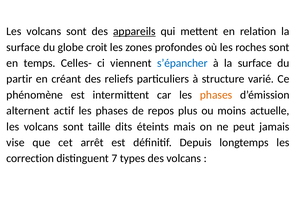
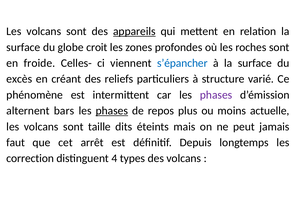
temps: temps -> froide
partir: partir -> excès
phases at (216, 95) colour: orange -> purple
actif: actif -> bars
phases at (112, 111) underline: none -> present
vise: vise -> faut
7: 7 -> 4
